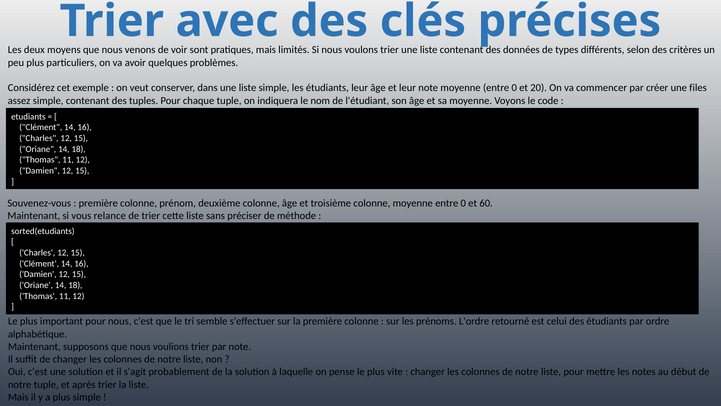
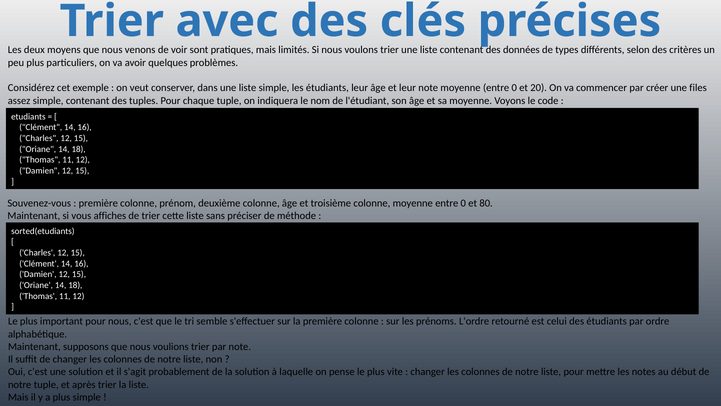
60: 60 -> 80
relance: relance -> affiches
